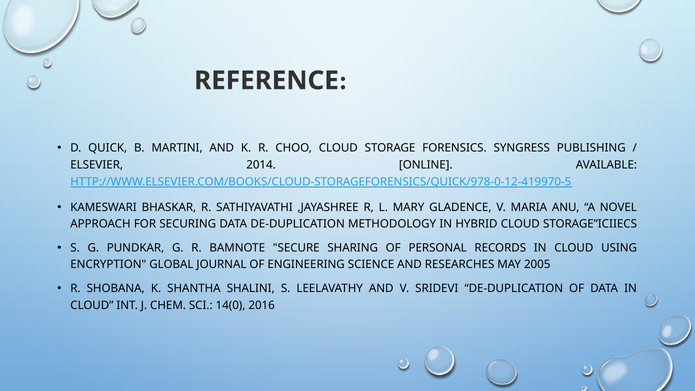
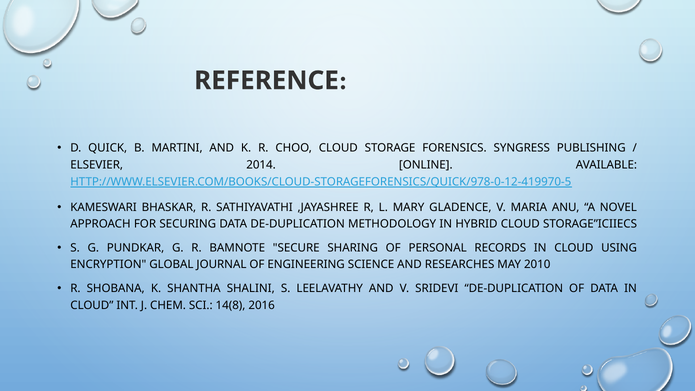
2005: 2005 -> 2010
14(0: 14(0 -> 14(8
